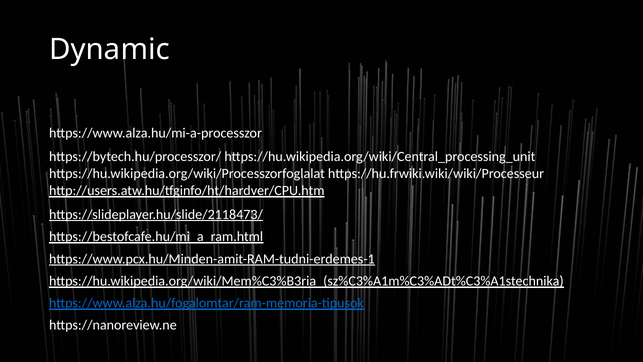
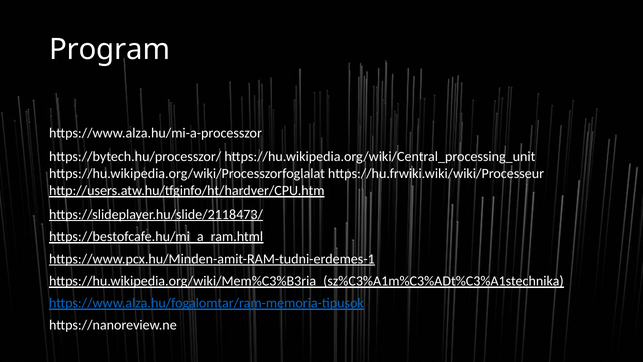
Dynamic: Dynamic -> Program
